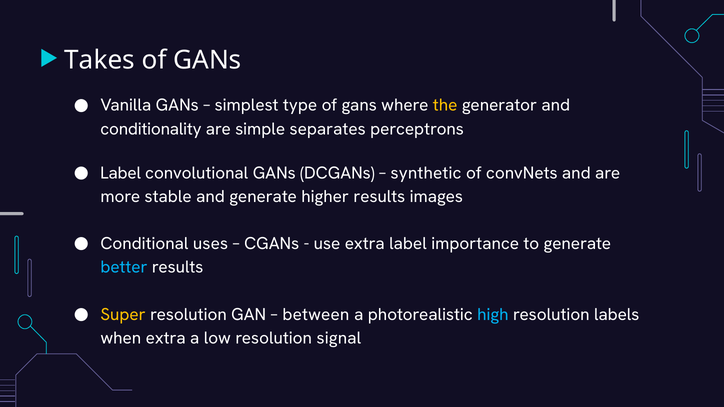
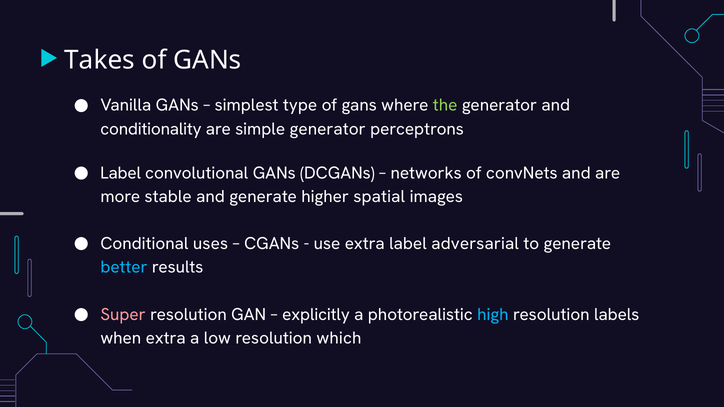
the colour: yellow -> light green
simple separates: separates -> generator
synthetic: synthetic -> networks
higher results: results -> spatial
importance: importance -> adversarial
Super colour: yellow -> pink
between: between -> explicitly
signal: signal -> which
